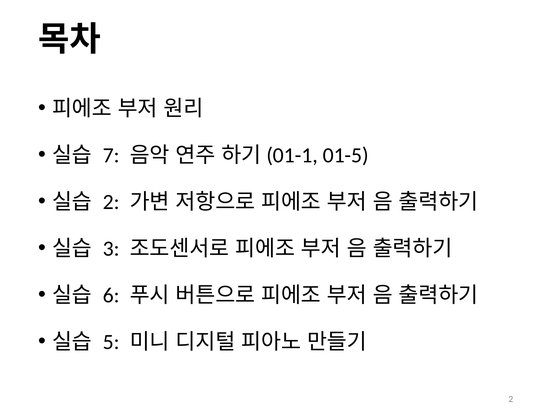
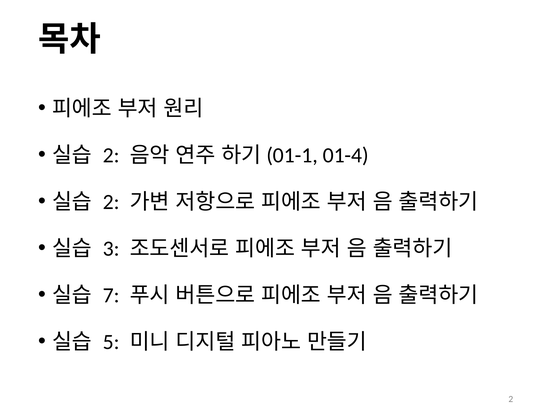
7 at (111, 155): 7 -> 2
01-5: 01-5 -> 01-4
6: 6 -> 7
